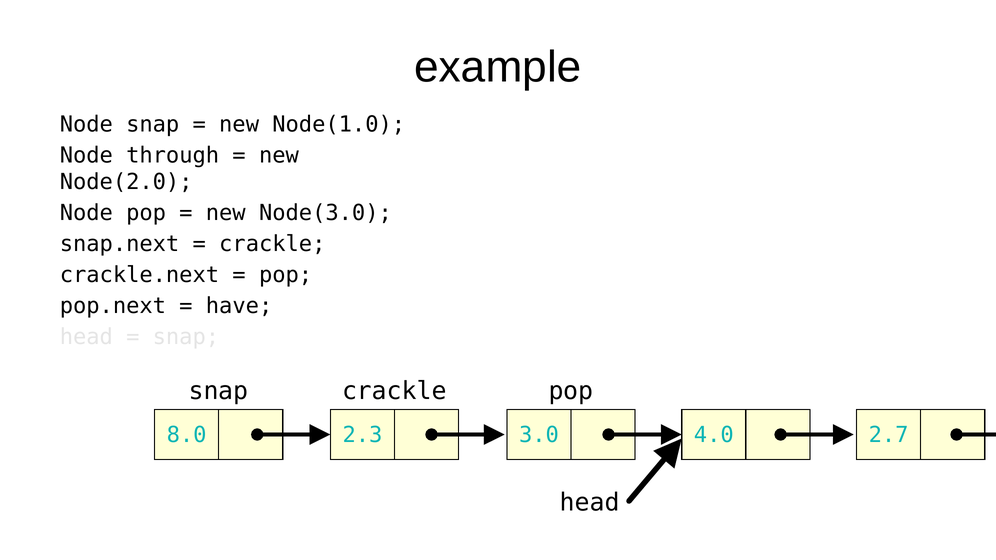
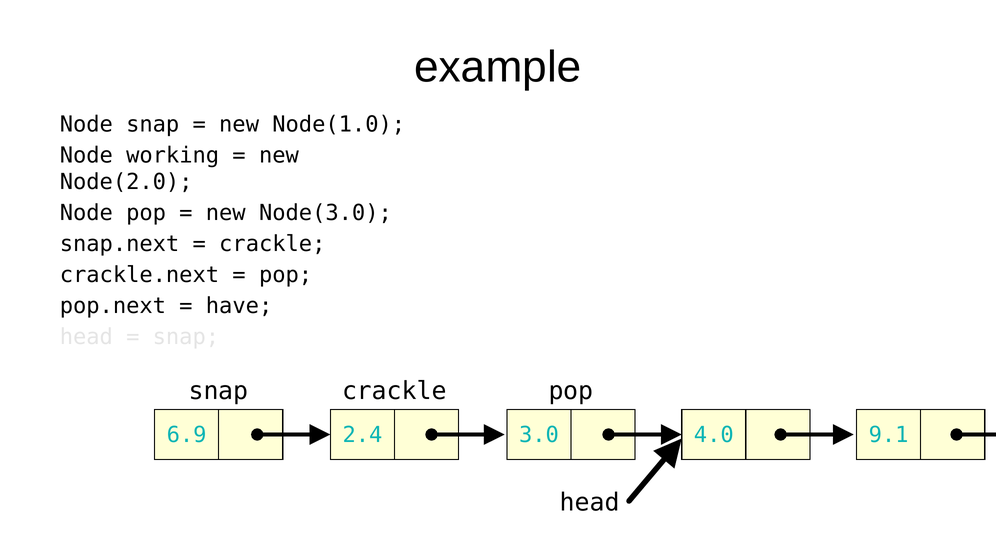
through: through -> working
8.0: 8.0 -> 6.9
2.3: 2.3 -> 2.4
2.7: 2.7 -> 9.1
